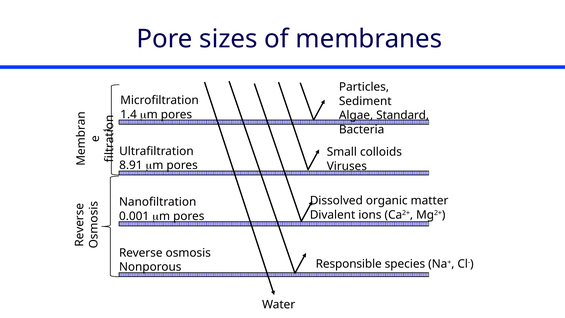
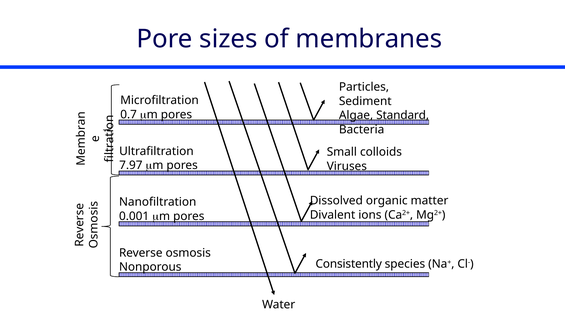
1.4: 1.4 -> 0.7
8.91: 8.91 -> 7.97
Responsible: Responsible -> Consistently
